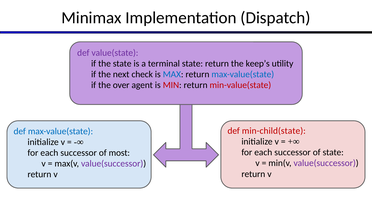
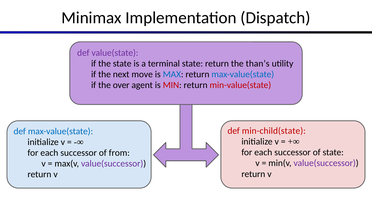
keep’s: keep’s -> than’s
check: check -> move
most: most -> from
